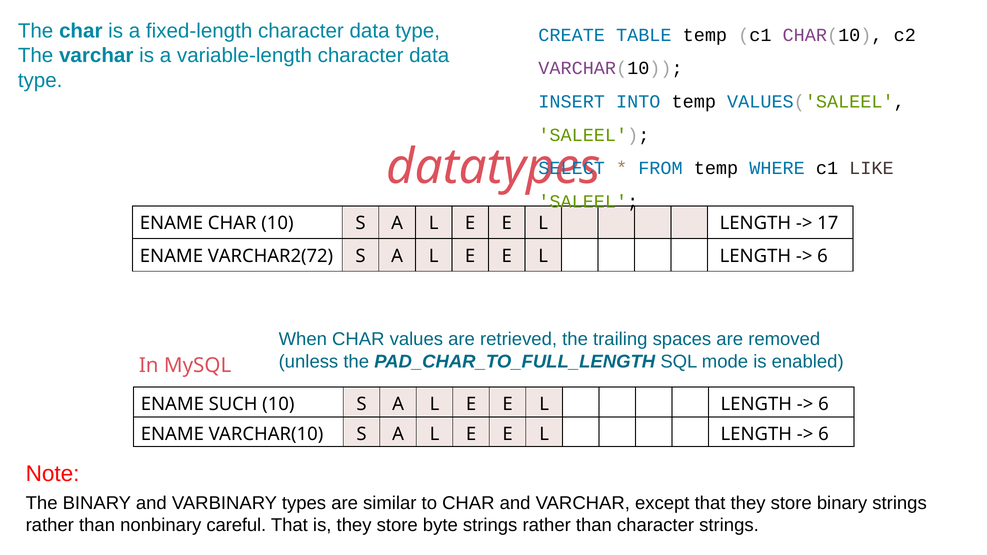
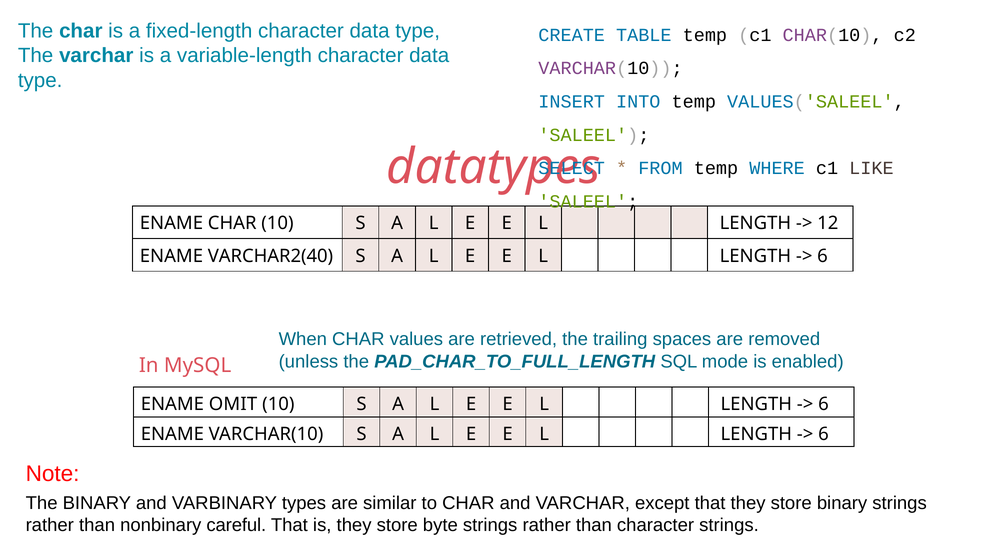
17: 17 -> 12
VARCHAR2(72: VARCHAR2(72 -> VARCHAR2(40
SUCH: SUCH -> OMIT
